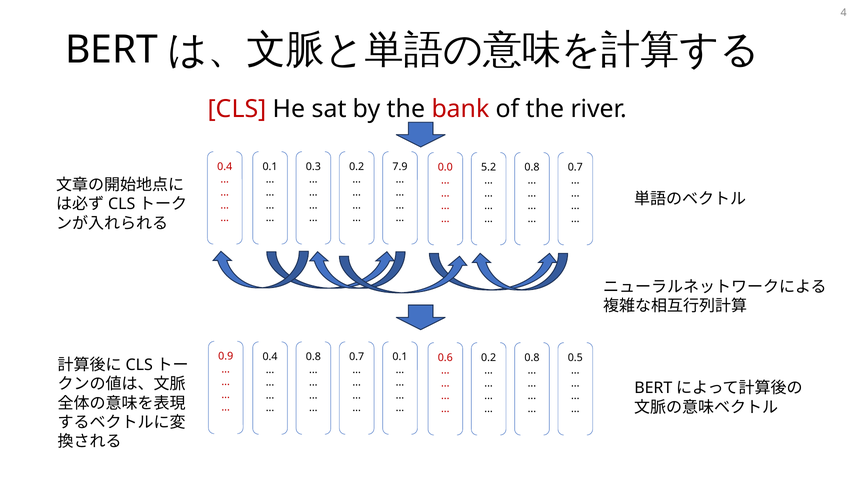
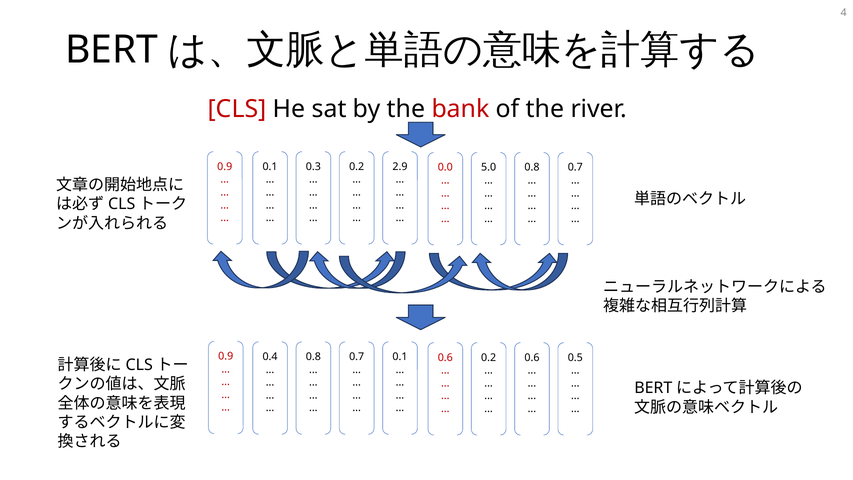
0.4 at (225, 167): 0.4 -> 0.9
7.9: 7.9 -> 2.9
5.2: 5.2 -> 5.0
0.8 at (532, 357): 0.8 -> 0.6
